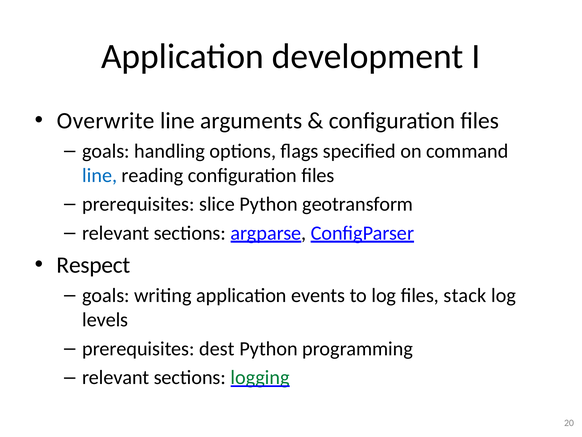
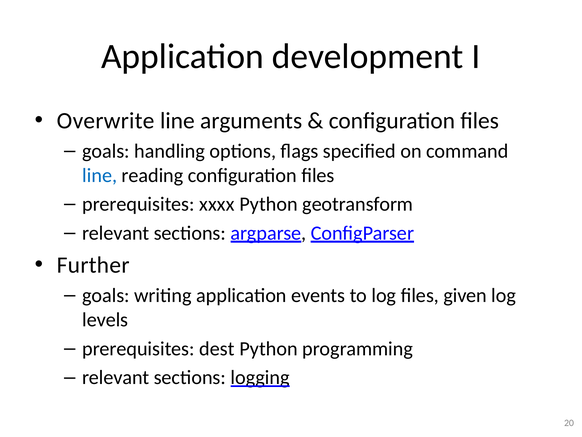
slice: slice -> xxxx
Respect: Respect -> Further
stack: stack -> given
logging colour: green -> black
